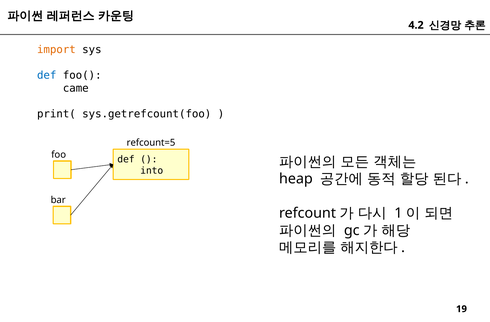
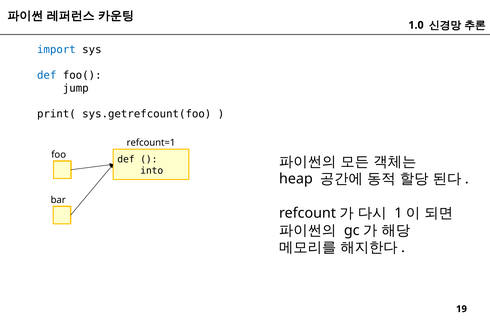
4.2: 4.2 -> 1.0
import colour: orange -> blue
came: came -> jump
refcount=5: refcount=5 -> refcount=1
